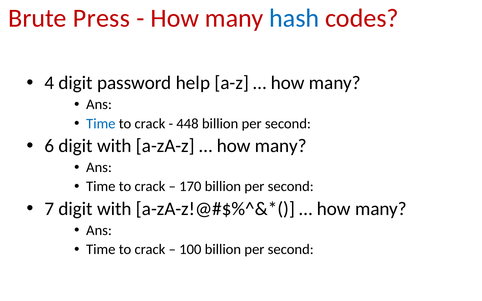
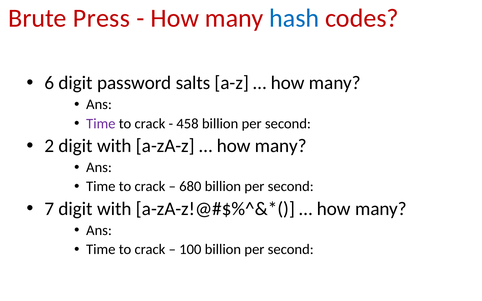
4: 4 -> 6
help: help -> salts
Time at (101, 124) colour: blue -> purple
448: 448 -> 458
6: 6 -> 2
170: 170 -> 680
